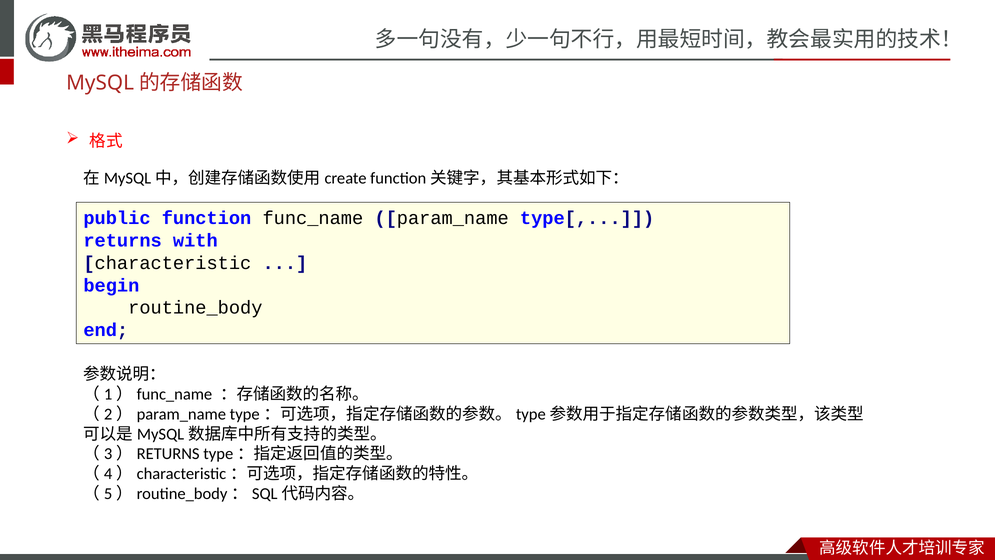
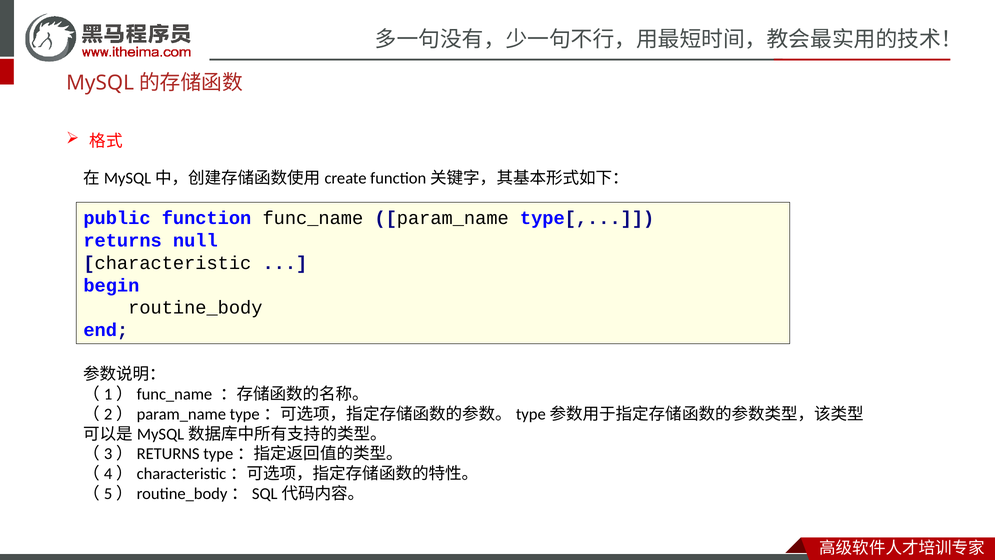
with: with -> null
